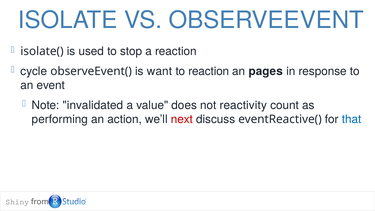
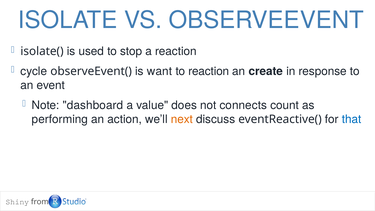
pages: pages -> create
invalidated: invalidated -> dashboard
reactivity: reactivity -> connects
next colour: red -> orange
